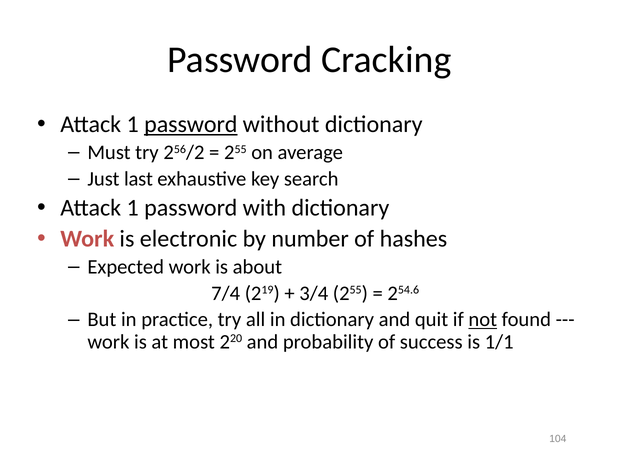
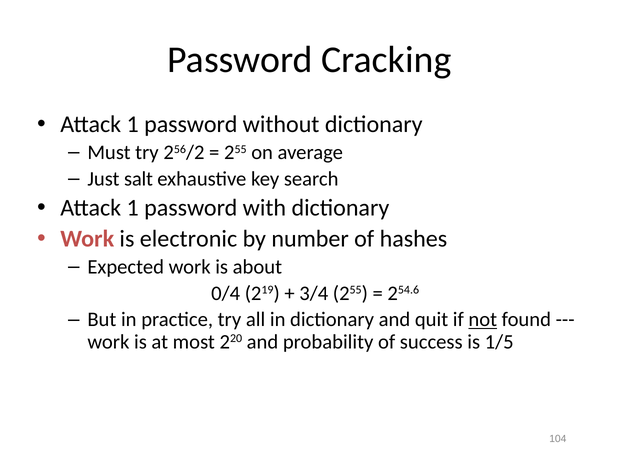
password at (191, 124) underline: present -> none
last: last -> salt
7/4: 7/4 -> 0/4
1/1: 1/1 -> 1/5
